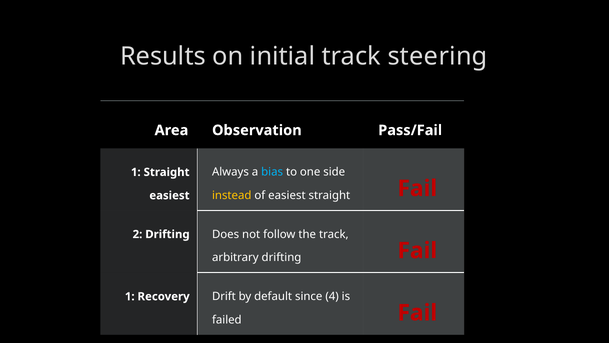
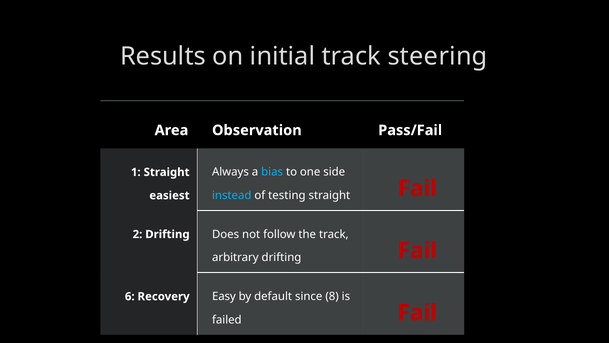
instead colour: yellow -> light blue
of easiest: easiest -> testing
1 at (130, 296): 1 -> 6
Drift: Drift -> Easy
4: 4 -> 8
